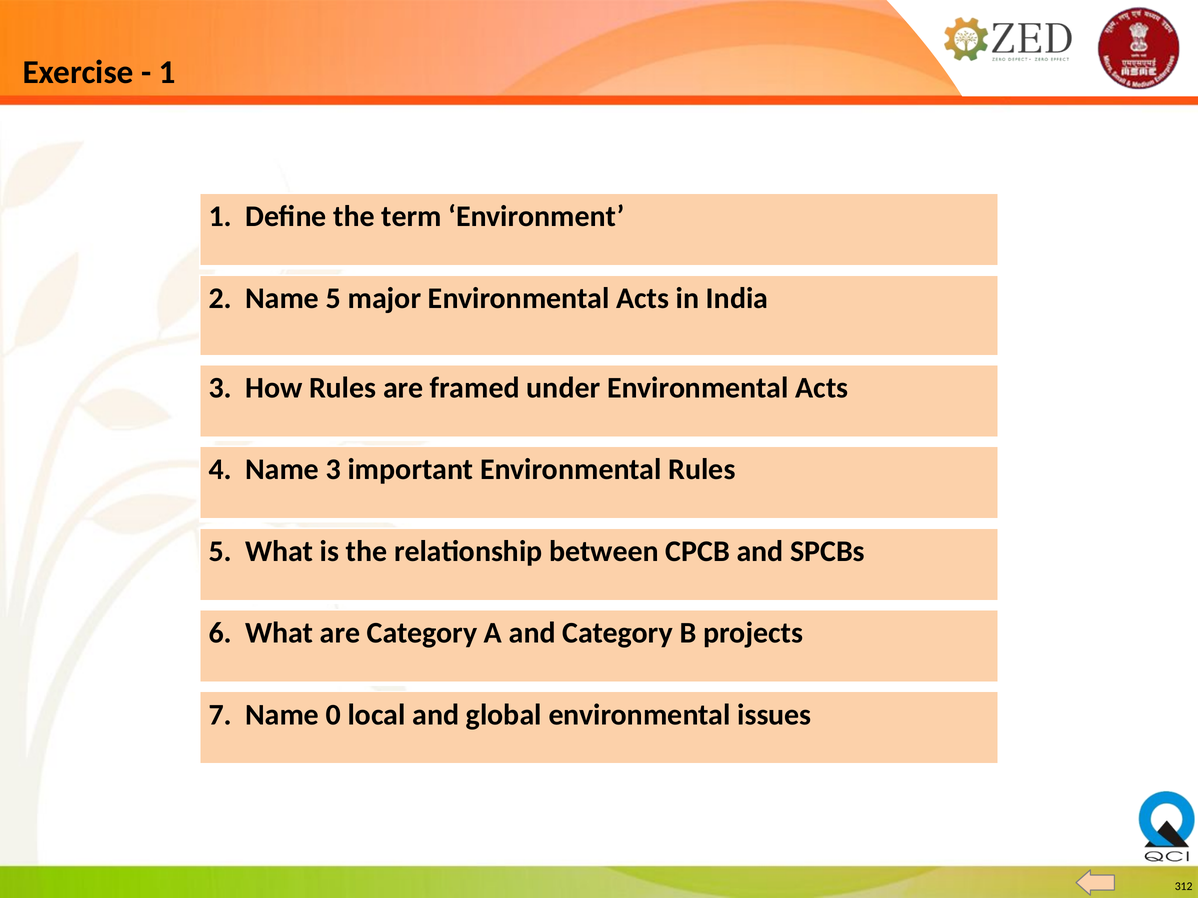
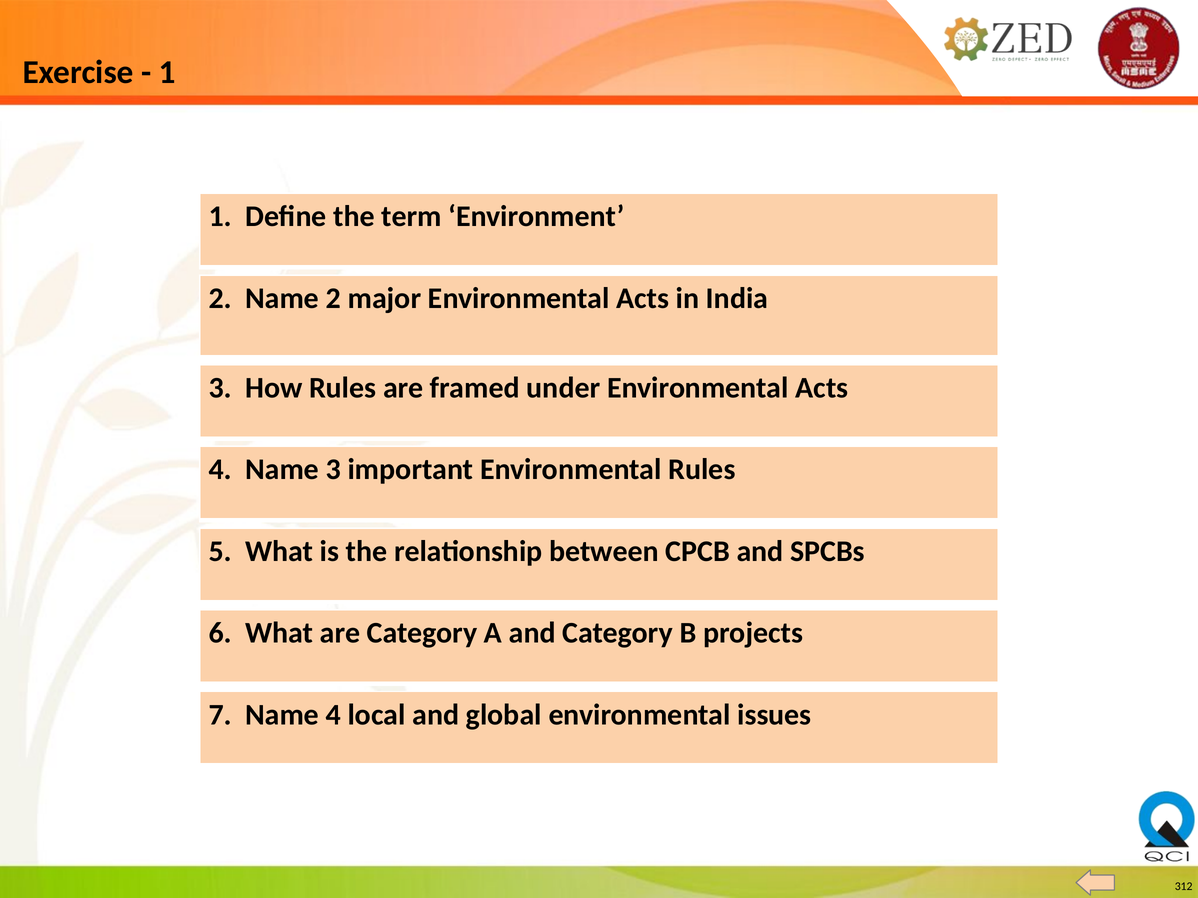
Name 5: 5 -> 2
Name 0: 0 -> 4
